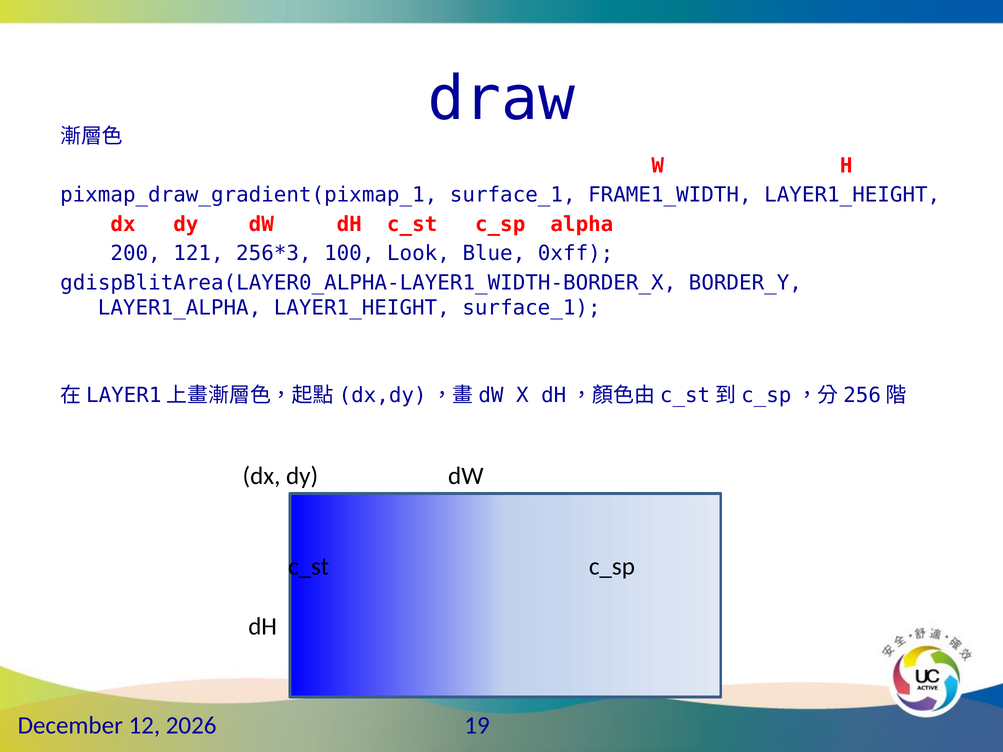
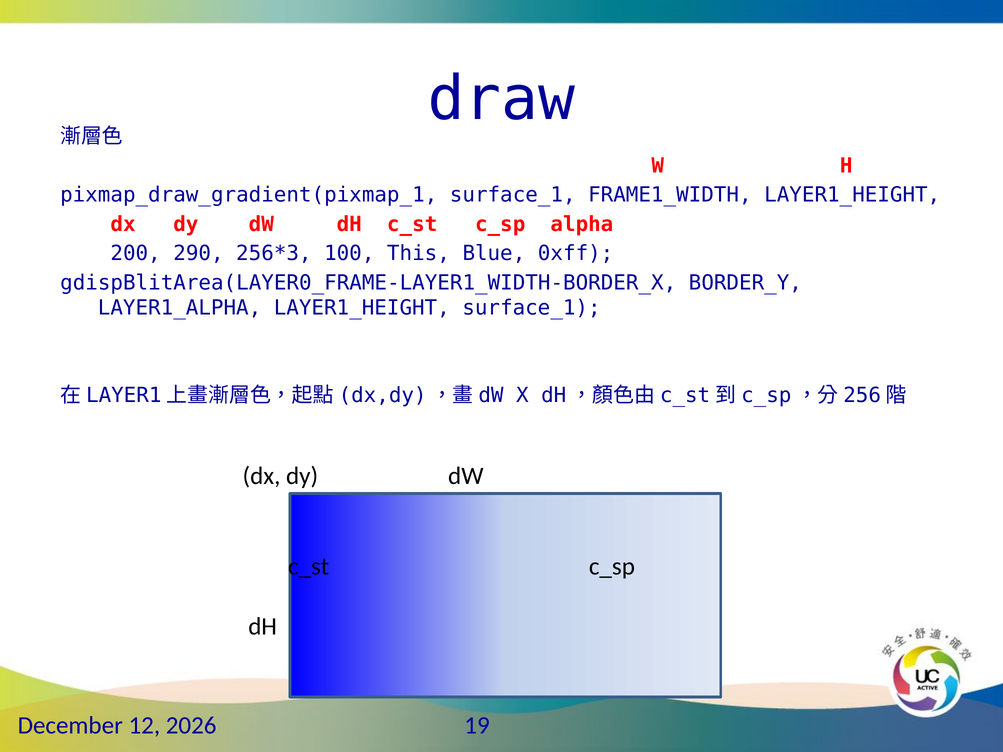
121: 121 -> 290
Look: Look -> This
gdispBlitArea(LAYER0_ALPHA-LAYER1_WIDTH-BORDER_X: gdispBlitArea(LAYER0_ALPHA-LAYER1_WIDTH-BORDER_X -> gdispBlitArea(LAYER0_FRAME-LAYER1_WIDTH-BORDER_X
